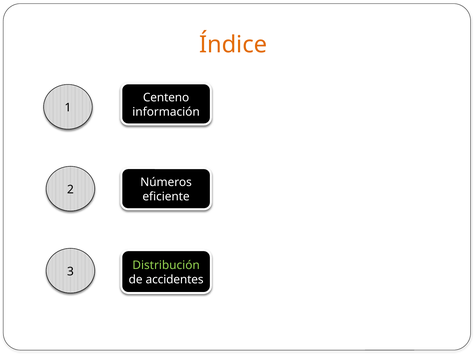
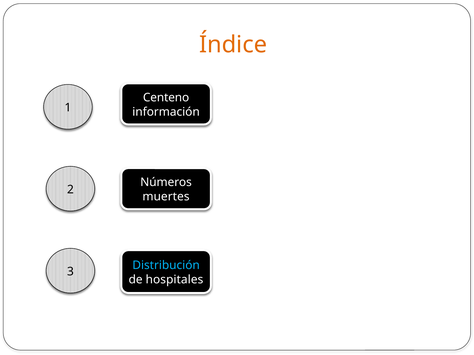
eficiente: eficiente -> muertes
Distribución colour: light green -> light blue
accidentes: accidentes -> hospitales
